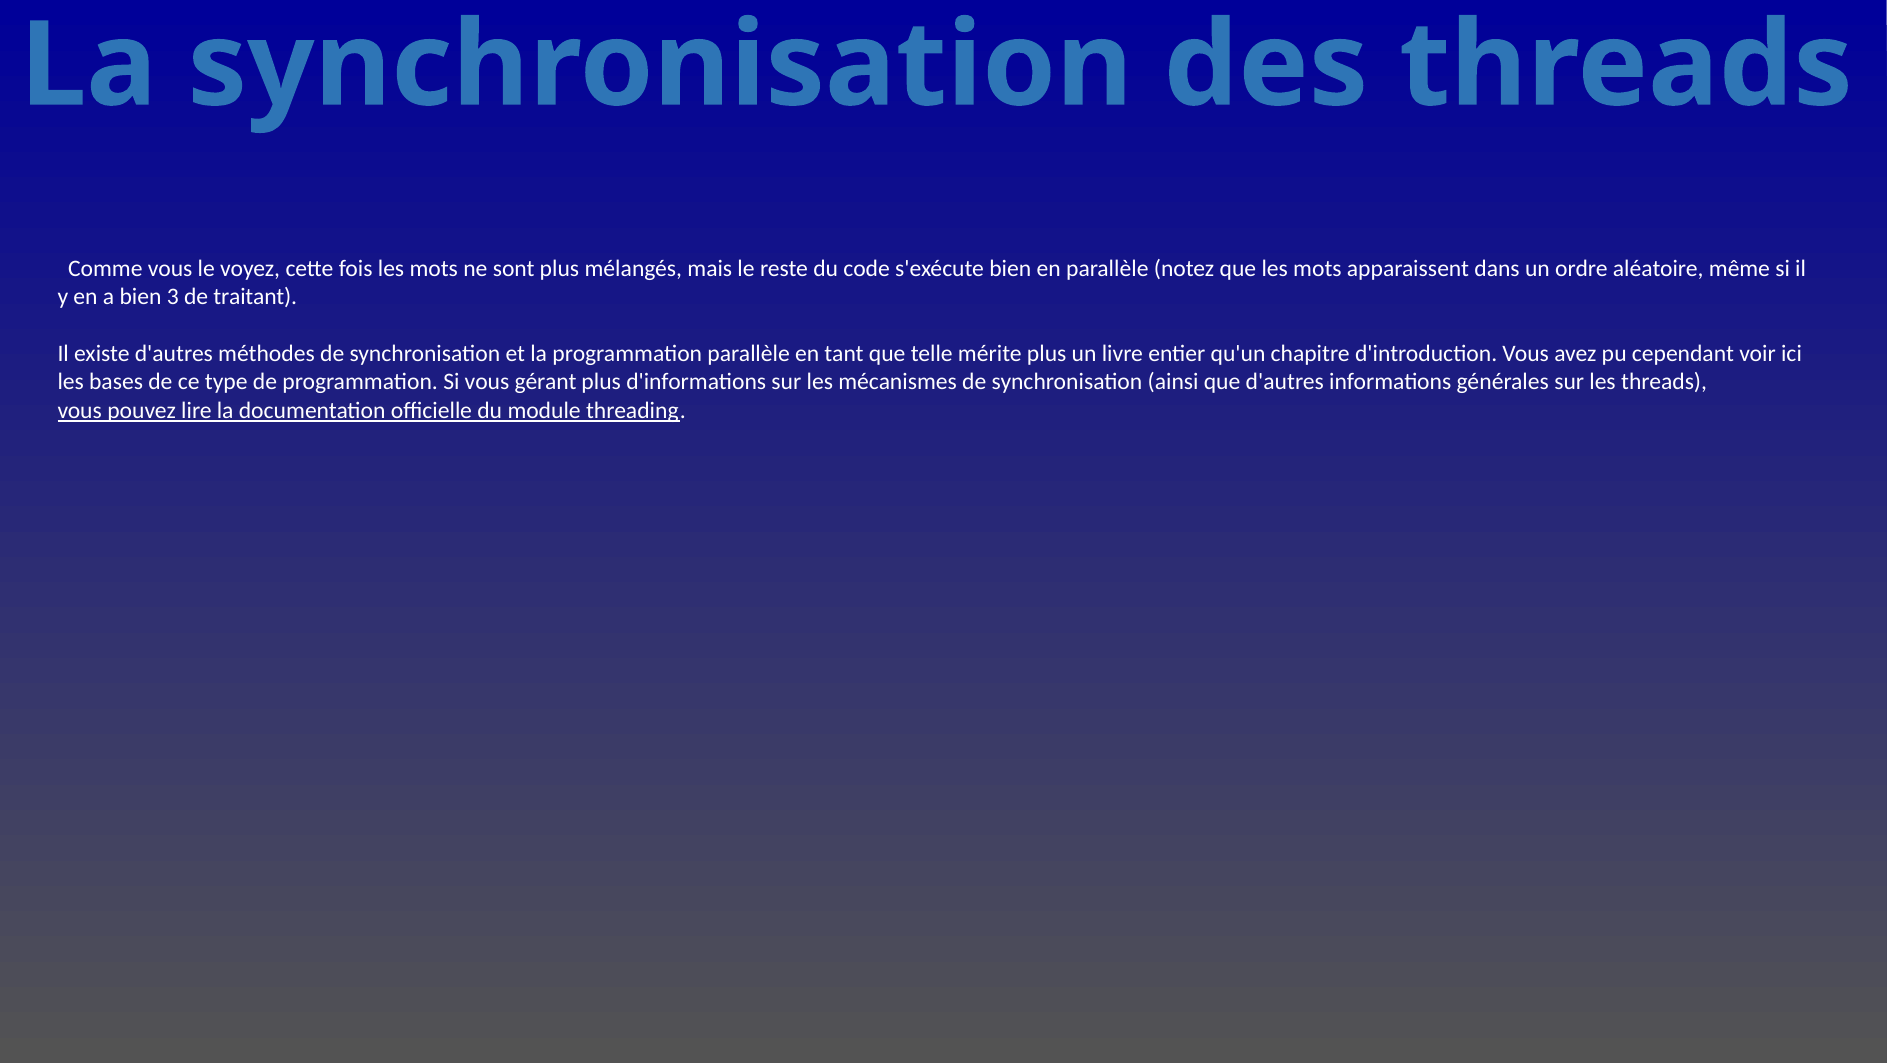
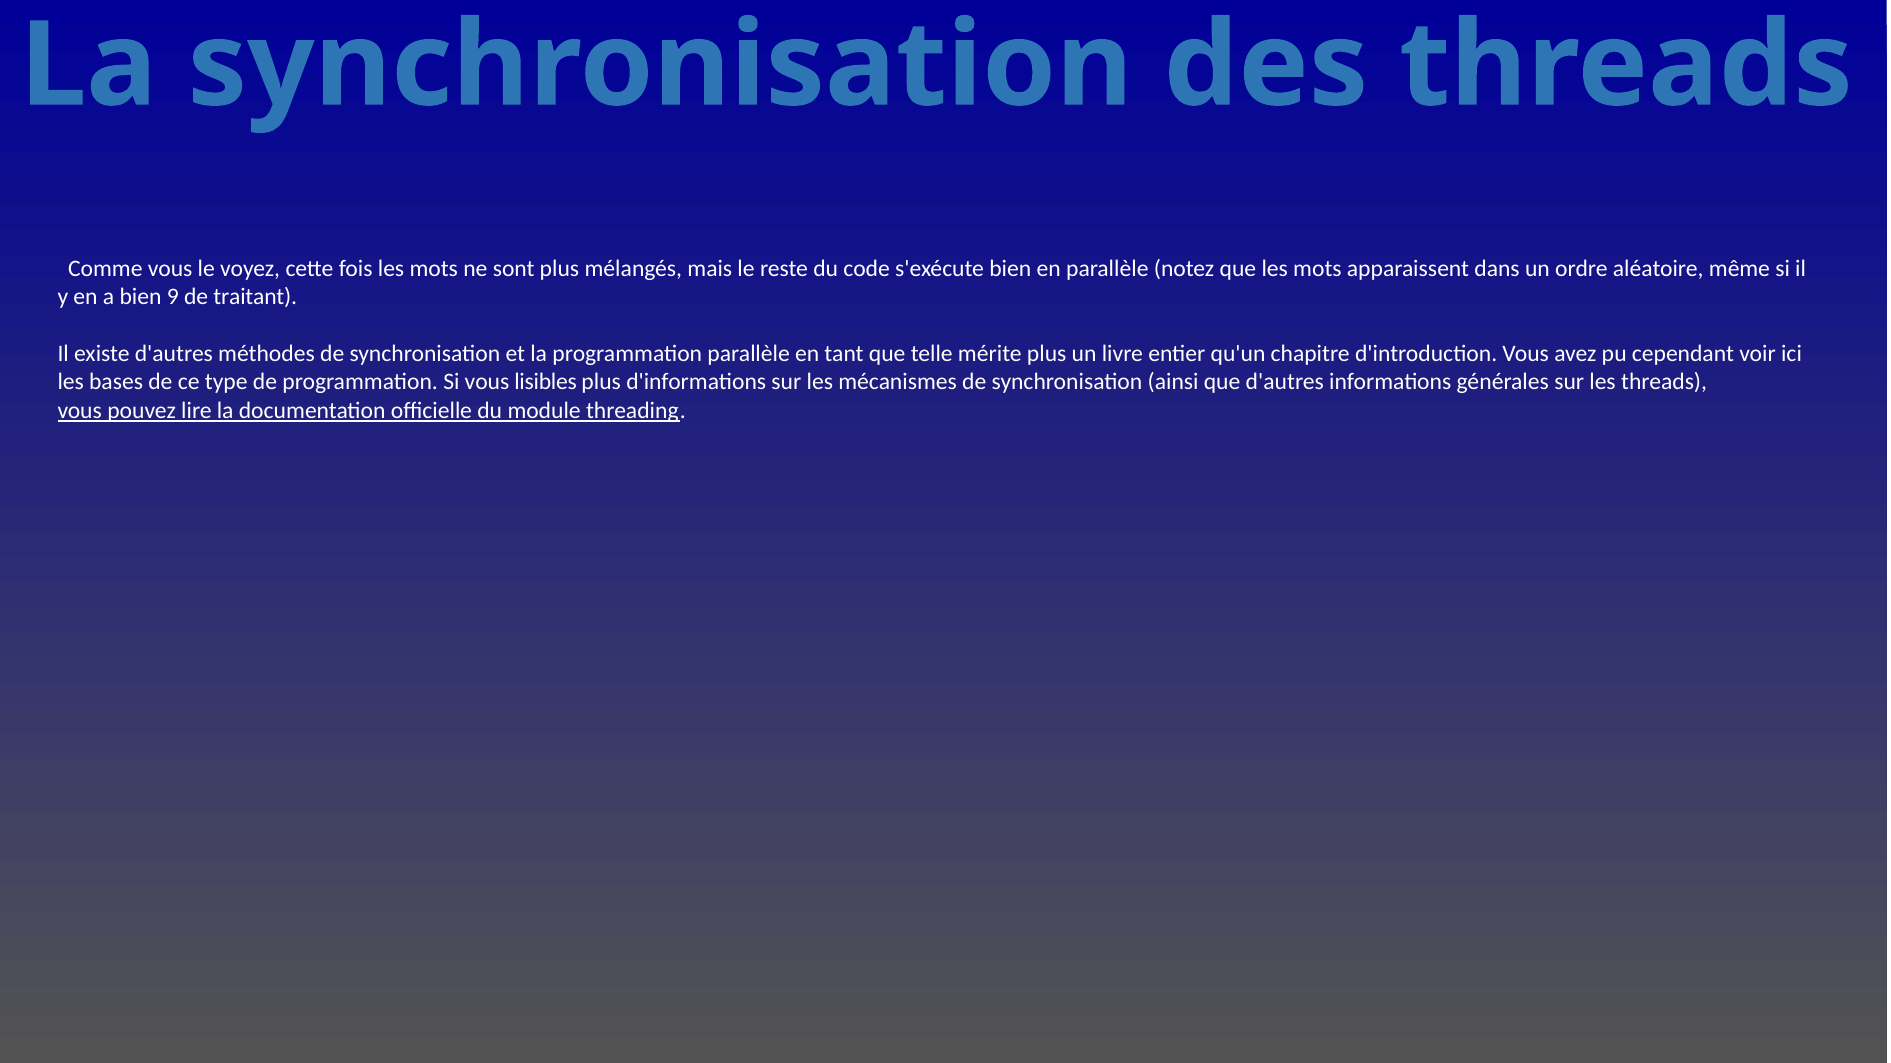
3: 3 -> 9
gérant: gérant -> lisibles
